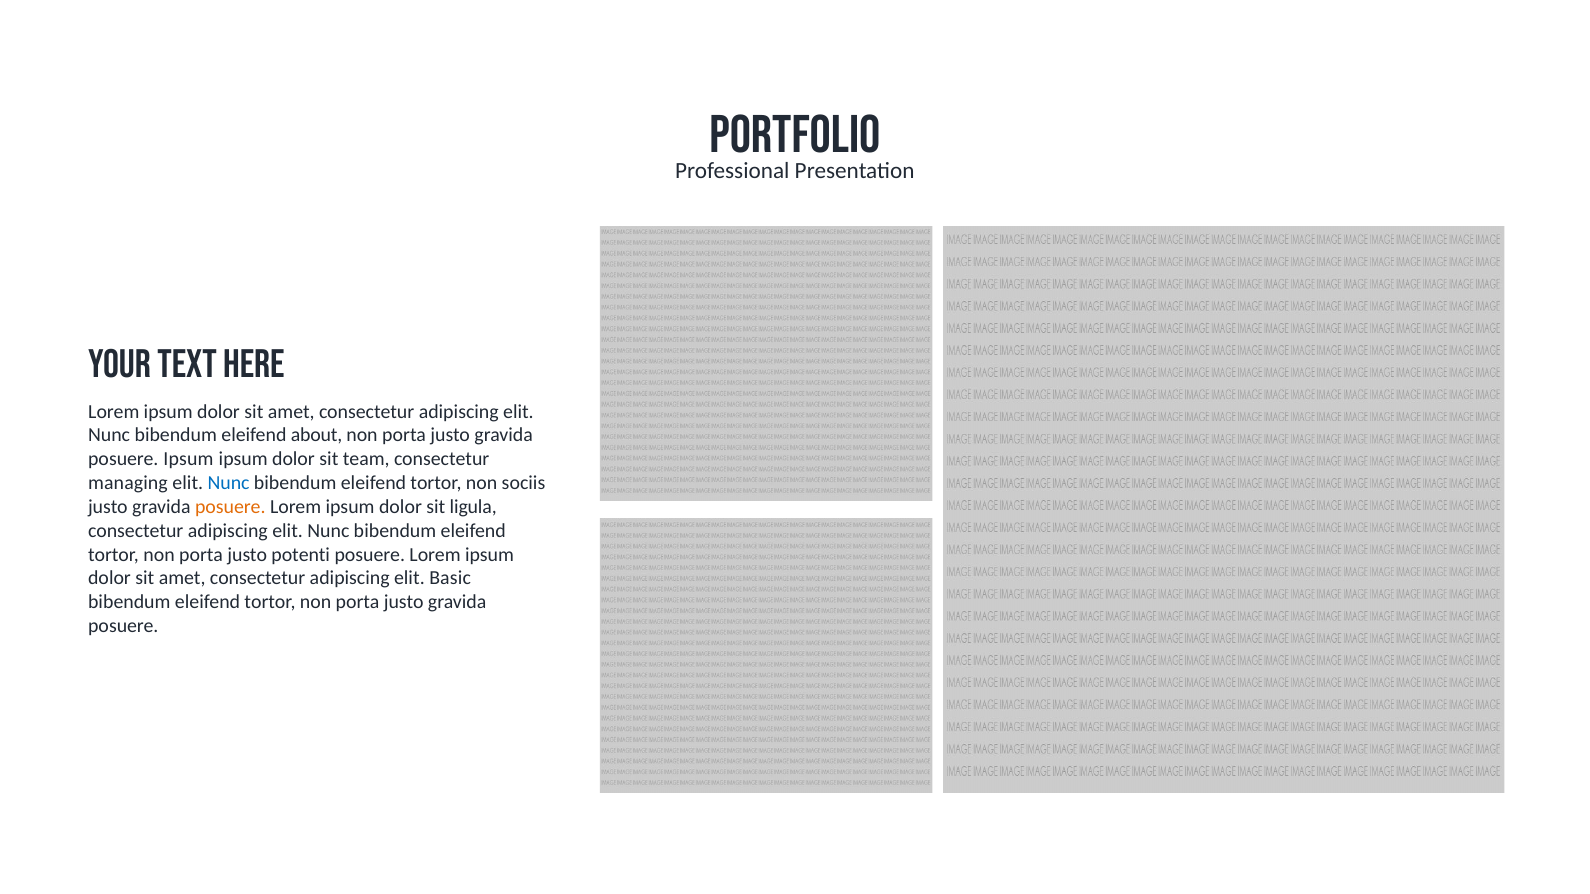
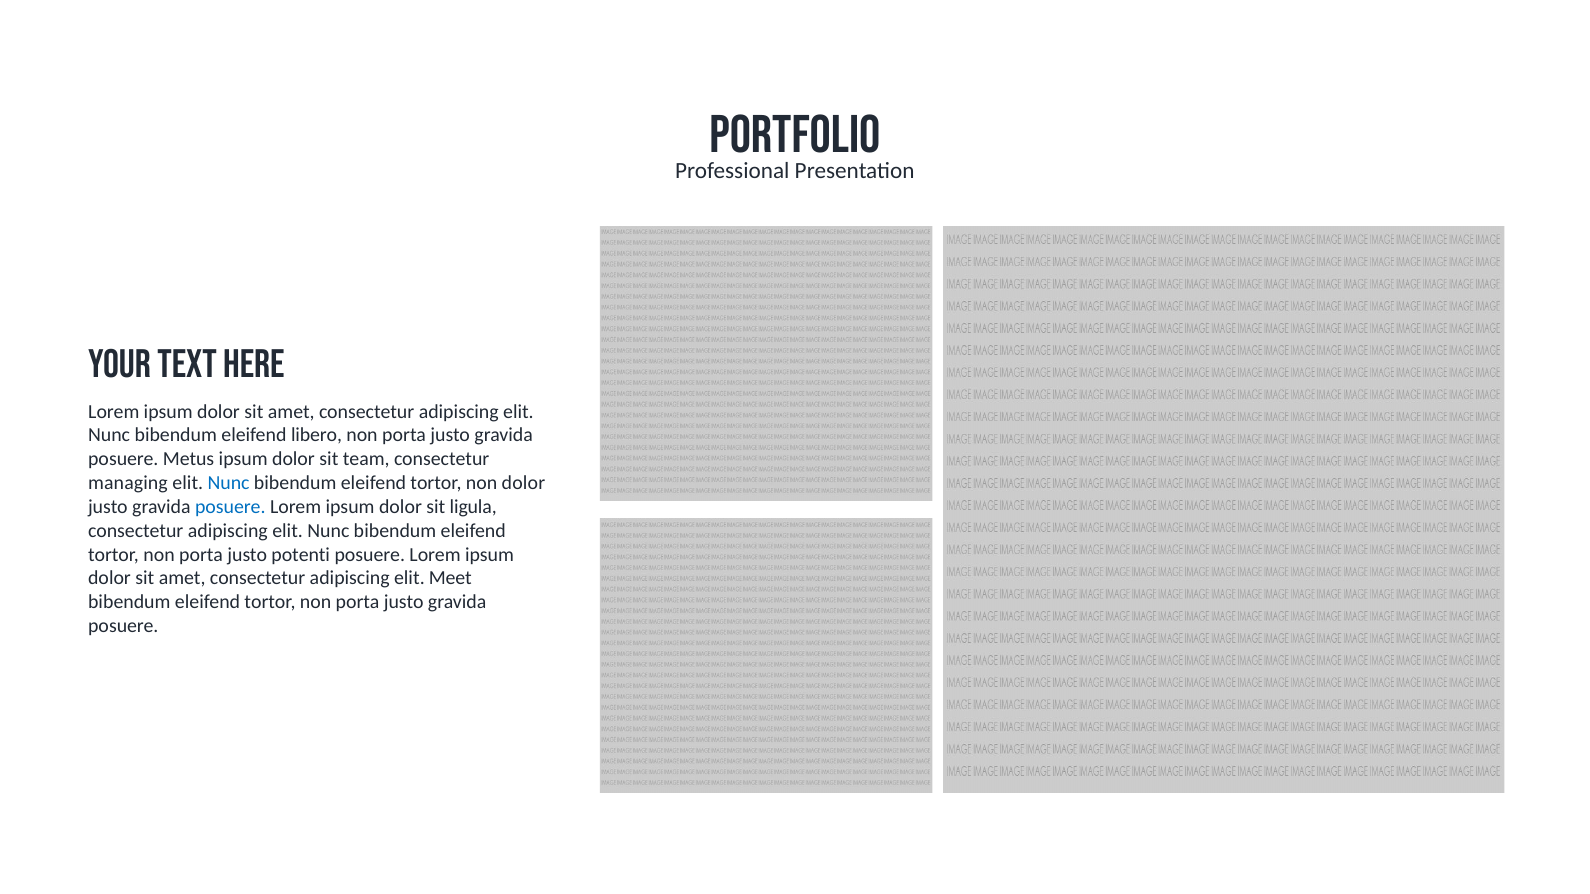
about: about -> libero
posuere Ipsum: Ipsum -> Metus
non sociis: sociis -> dolor
posuere at (230, 507) colour: orange -> blue
Basic: Basic -> Meet
